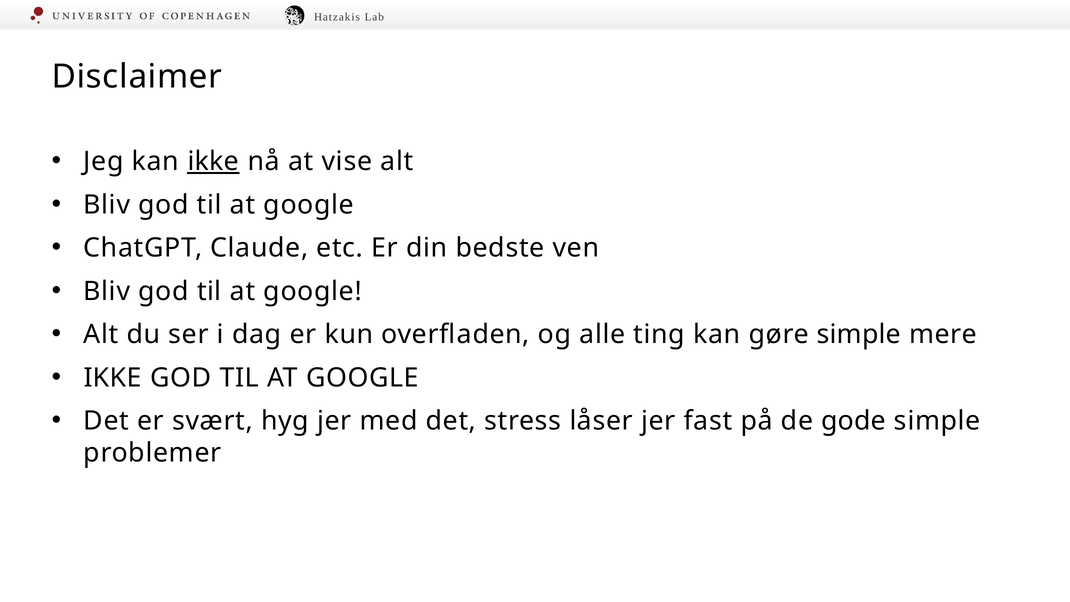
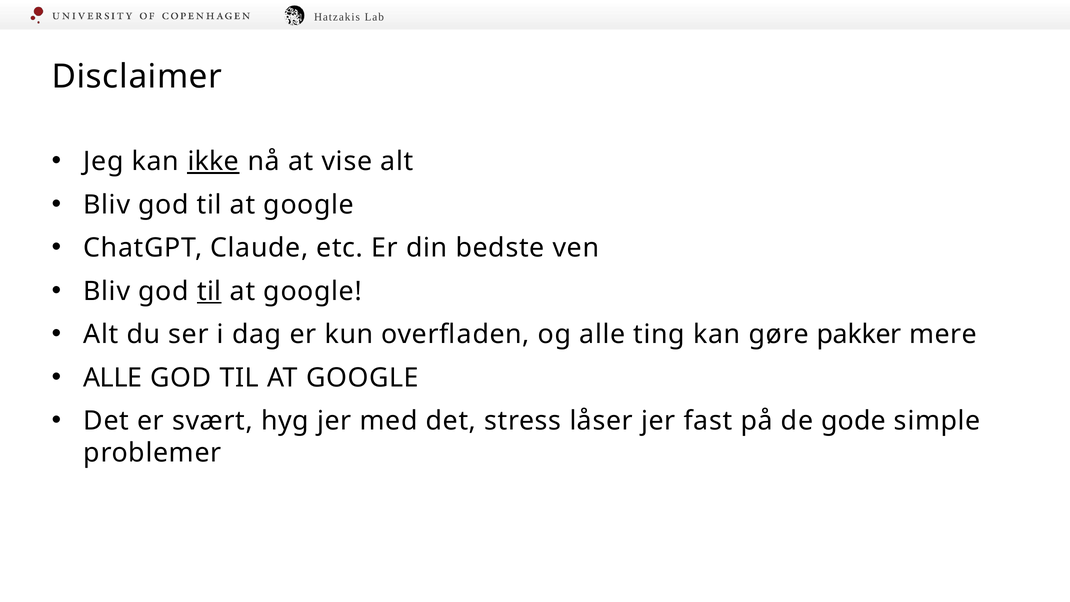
til at (209, 291) underline: none -> present
gøre simple: simple -> pakker
IKKE at (112, 378): IKKE -> ALLE
